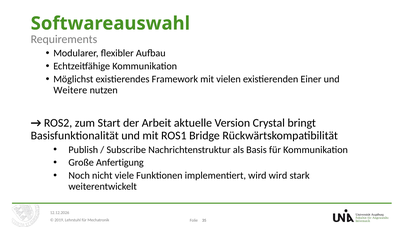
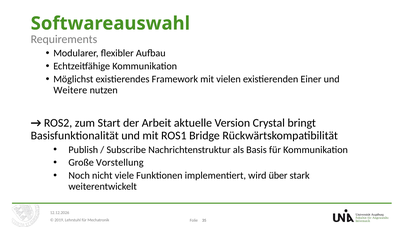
Anfertigung: Anfertigung -> Vorstellung
wird wird: wird -> über
